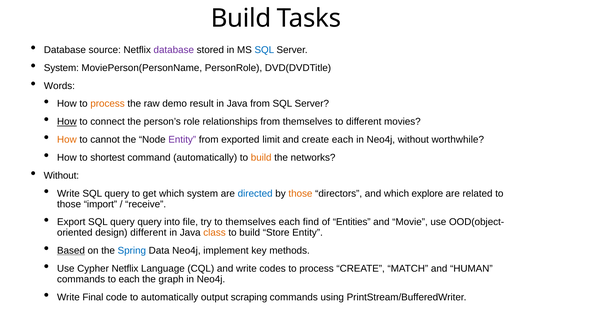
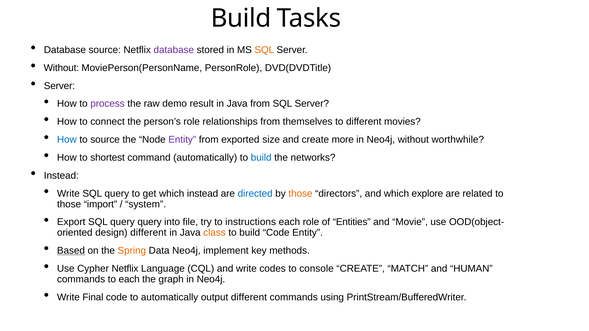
SQL at (264, 50) colour: blue -> orange
System at (61, 68): System -> Without
Words at (59, 86): Words -> Server
process at (108, 104) colour: orange -> purple
How at (67, 122) underline: present -> none
How at (67, 140) colour: orange -> blue
to cannot: cannot -> source
limit: limit -> size
create each: each -> more
build at (261, 158) colour: orange -> blue
Without at (61, 176): Without -> Instead
which system: system -> instead
receive: receive -> system
to themselves: themselves -> instructions
each find: find -> role
build Store: Store -> Code
Spring colour: blue -> orange
codes to process: process -> console
output scraping: scraping -> different
